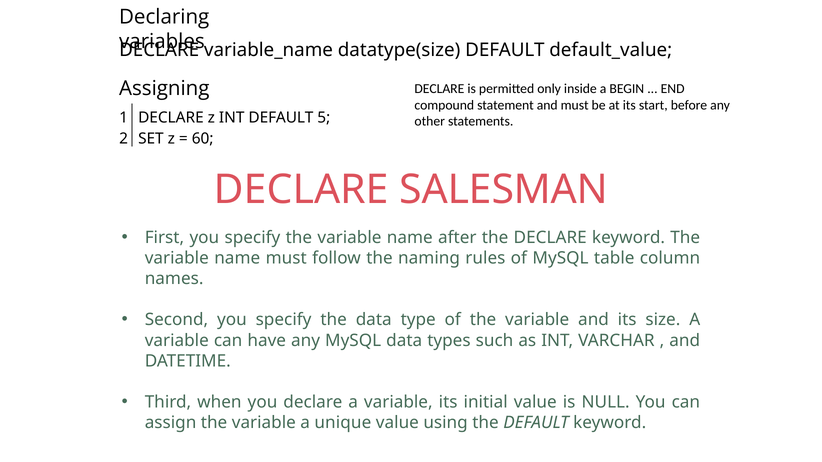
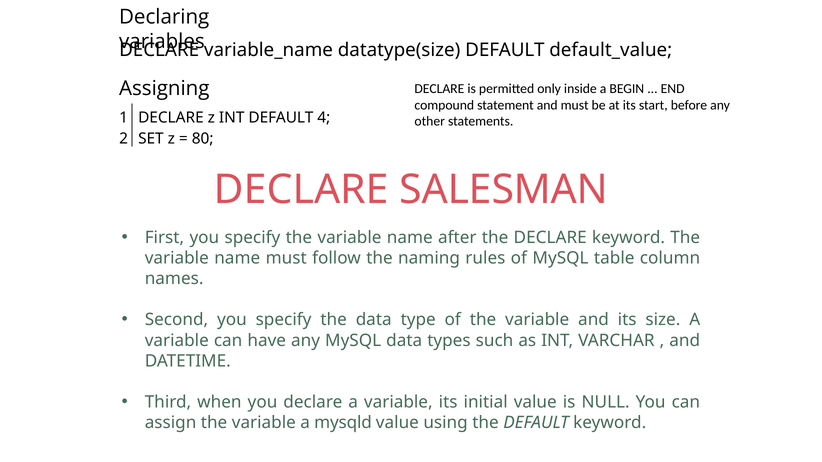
5: 5 -> 4
60: 60 -> 80
unique: unique -> mysqld
